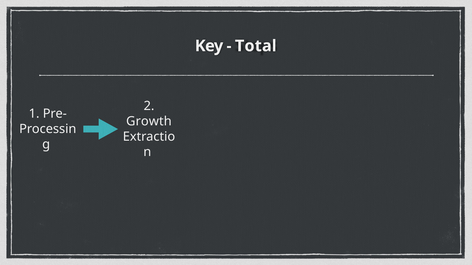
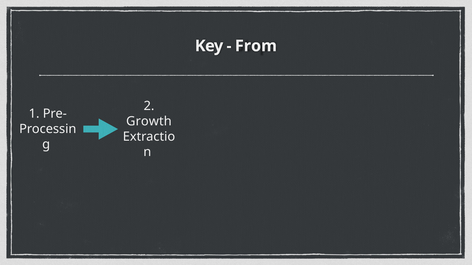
Total: Total -> From
